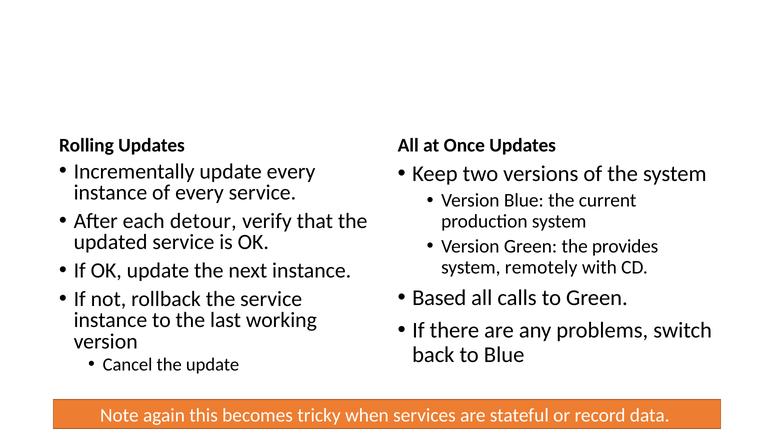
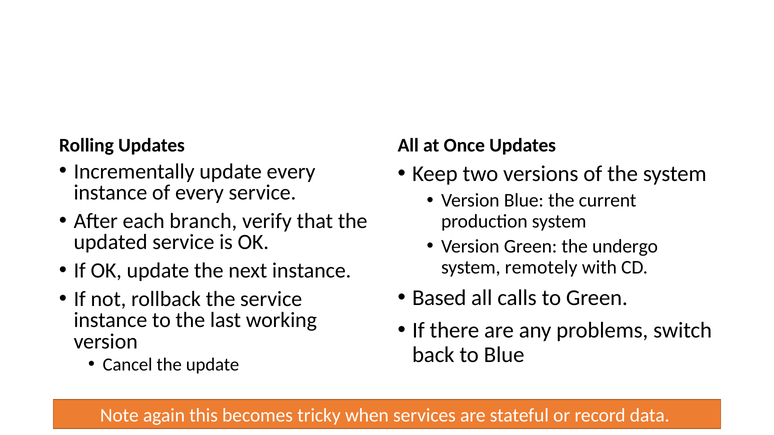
detour: detour -> branch
provides: provides -> undergo
